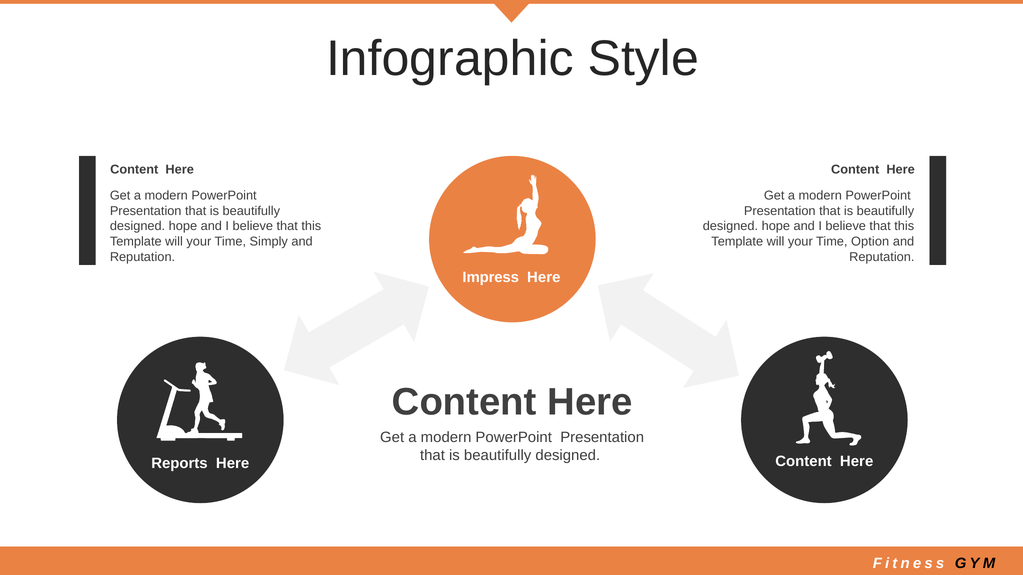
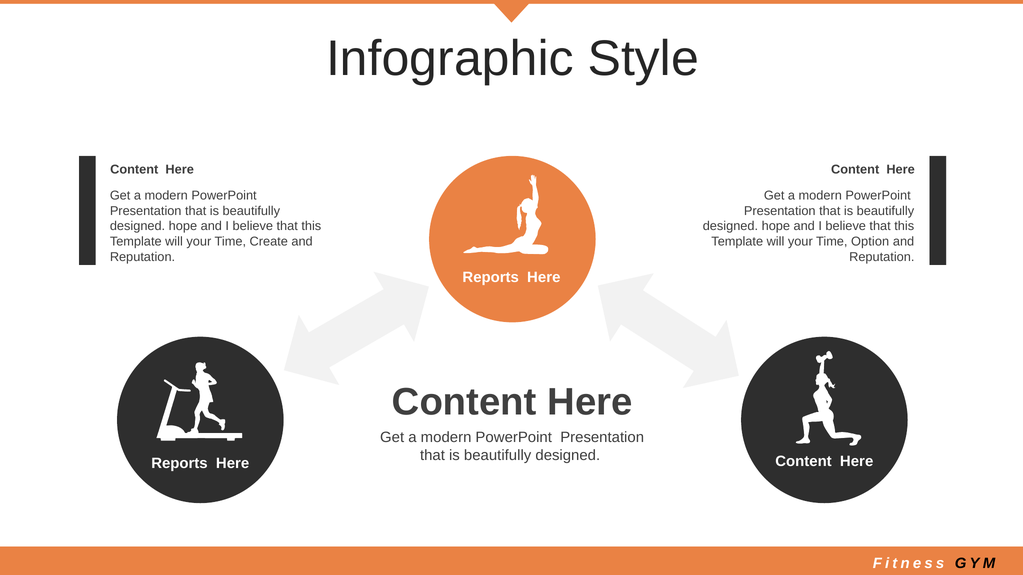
Simply: Simply -> Create
Impress at (491, 277): Impress -> Reports
